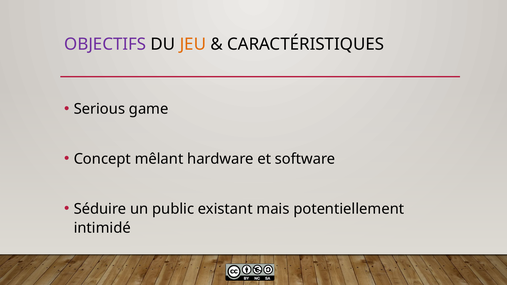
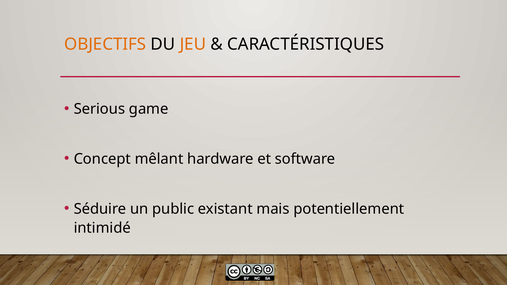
OBJECTIFS colour: purple -> orange
